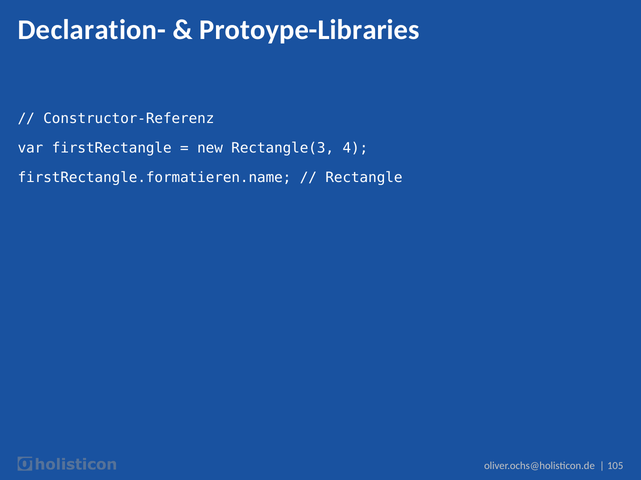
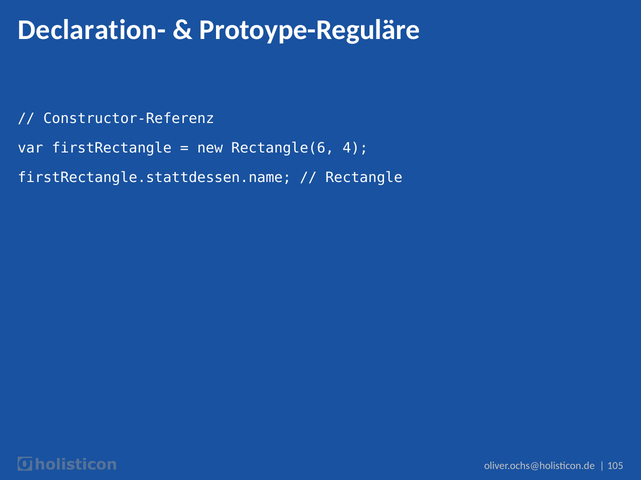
Protoype-Libraries: Protoype-Libraries -> Protoype-Reguläre
Rectangle(3: Rectangle(3 -> Rectangle(6
firstRectangle.formatieren.name: firstRectangle.formatieren.name -> firstRectangle.stattdessen.name
